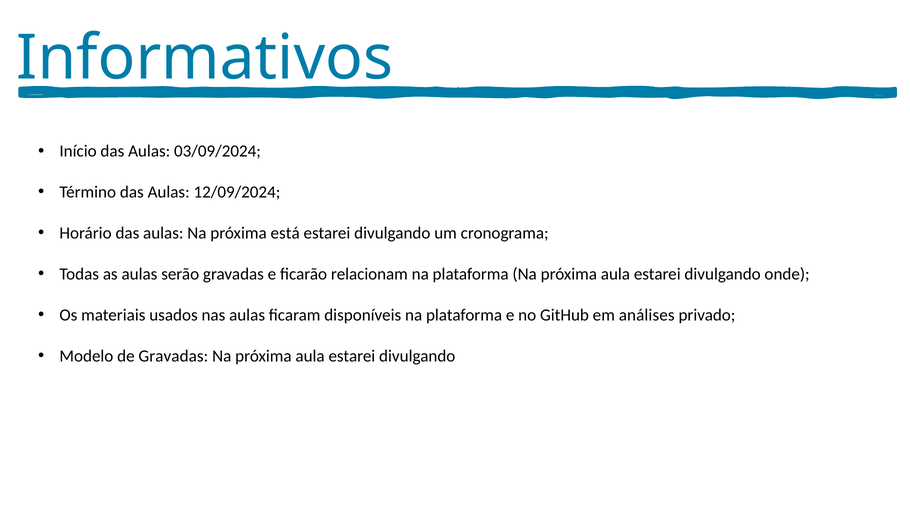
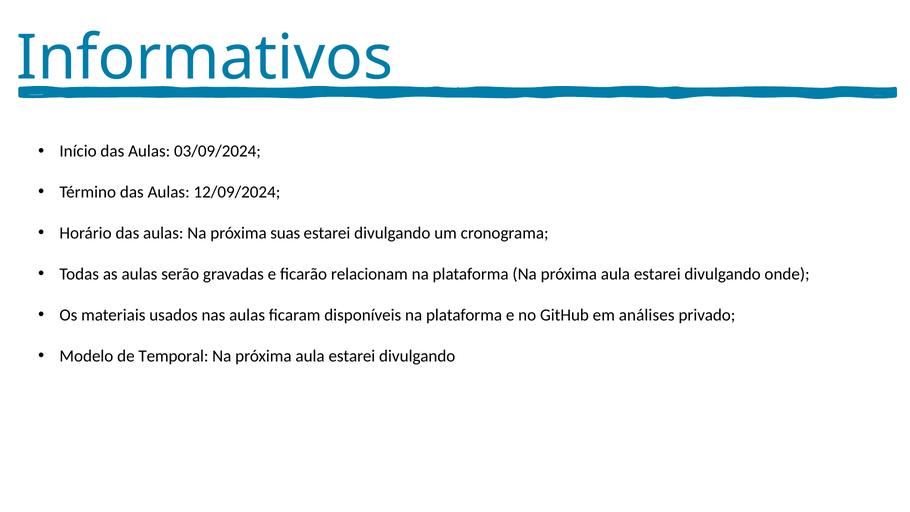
está: está -> suas
de Gravadas: Gravadas -> Temporal
